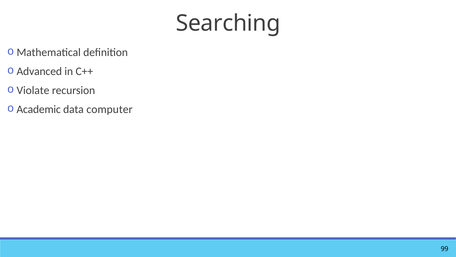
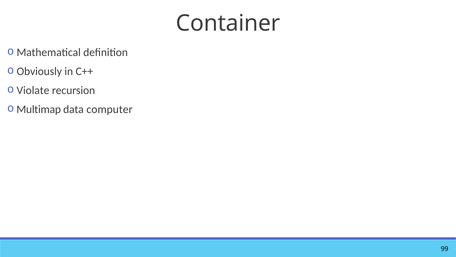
Searching: Searching -> Container
Advanced: Advanced -> Obviously
Academic: Academic -> Multimap
